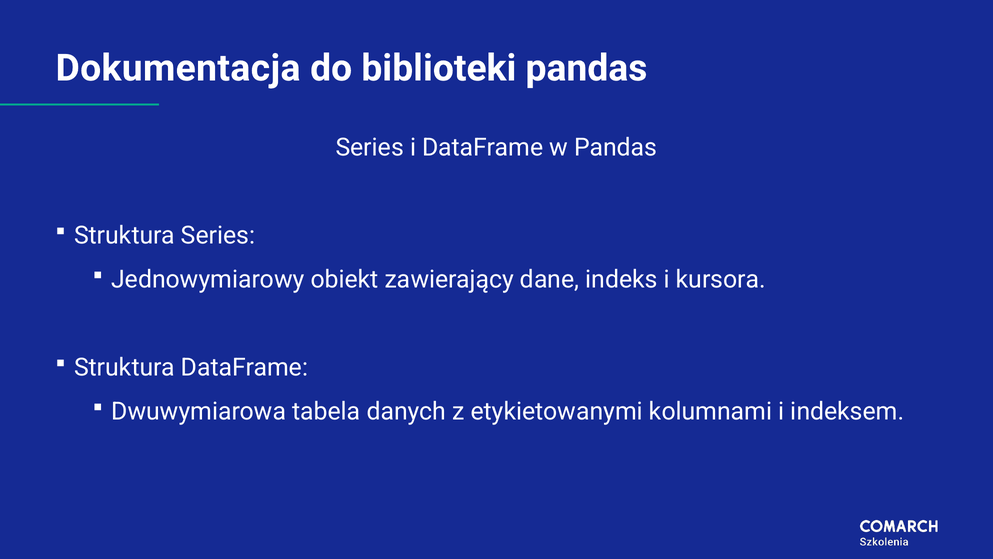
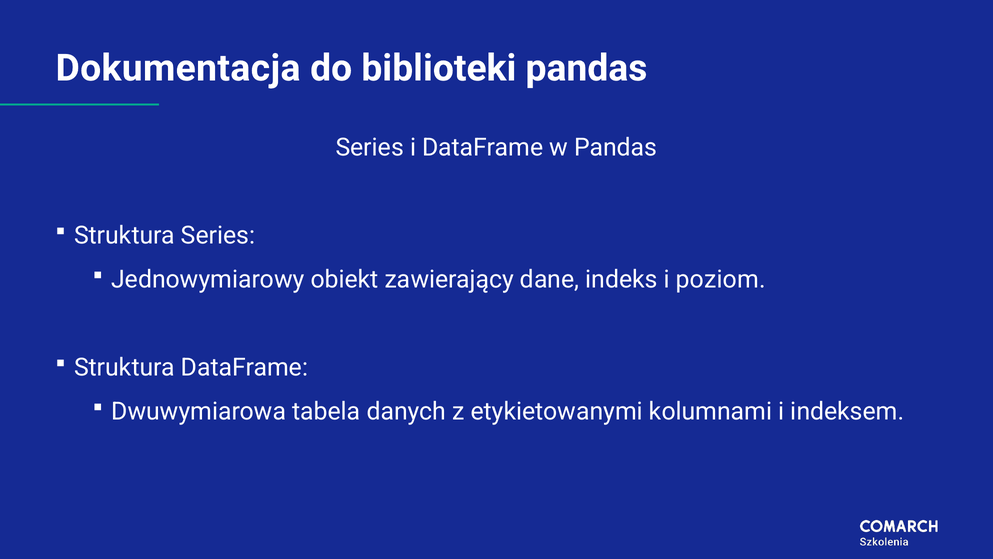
kursora: kursora -> poziom
